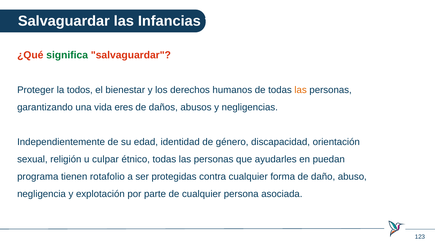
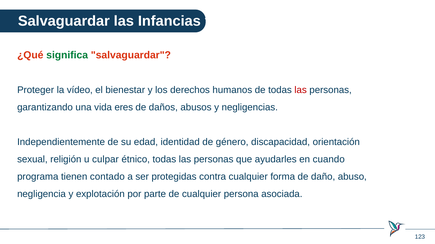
todos: todos -> vídeo
las at (301, 90) colour: orange -> red
puedan: puedan -> cuando
rotafolio: rotafolio -> contado
